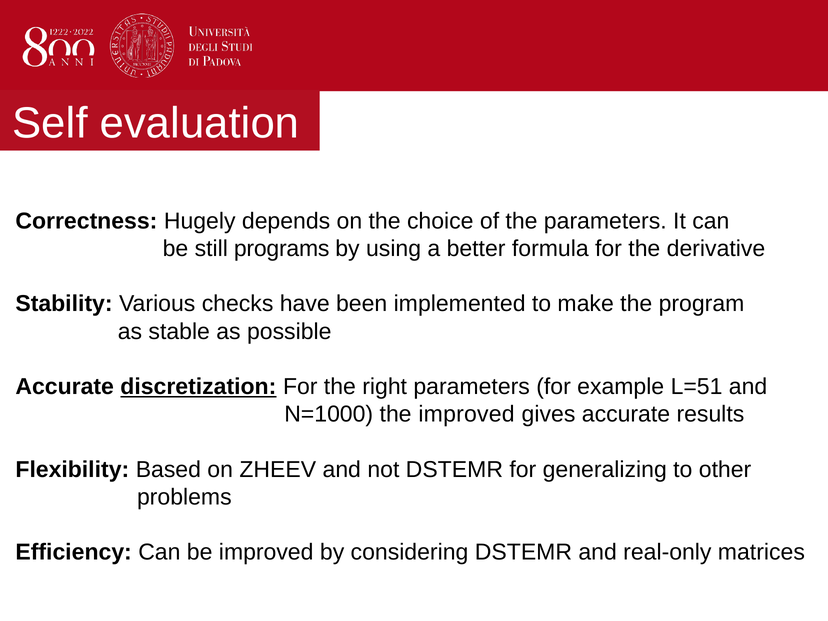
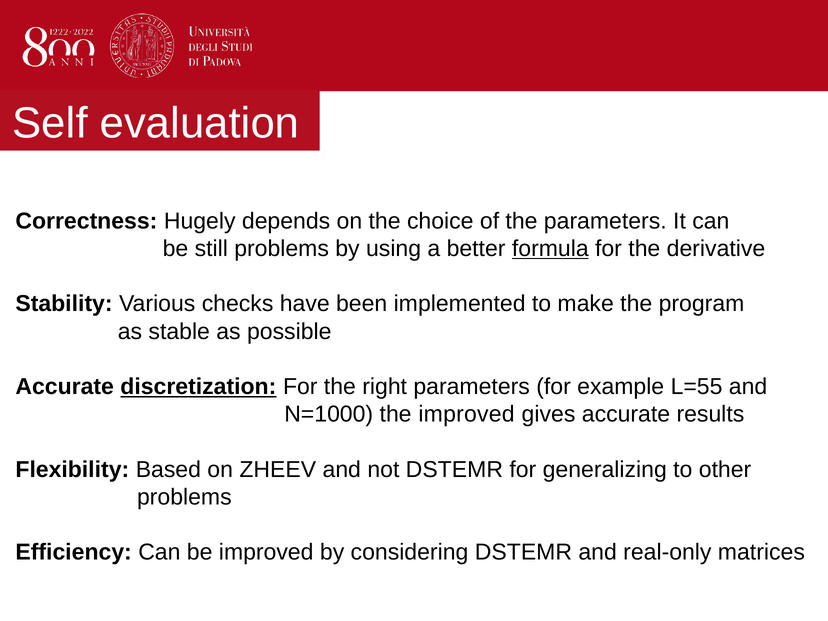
still programs: programs -> problems
formula underline: none -> present
L=51: L=51 -> L=55
